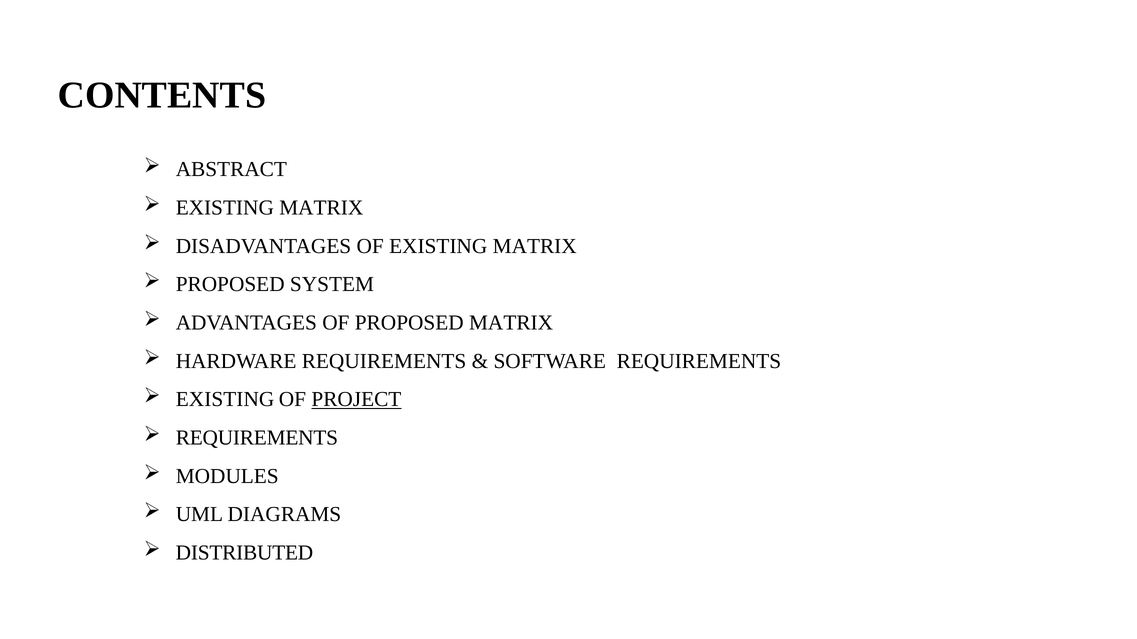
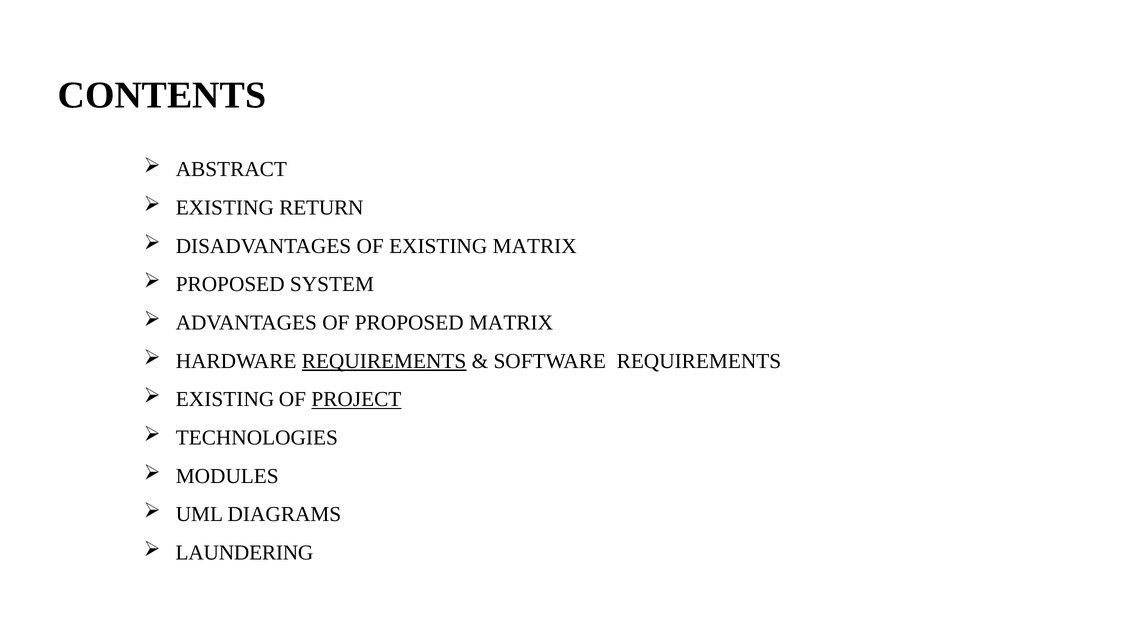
MATRIX at (321, 208): MATRIX -> RETURN
REQUIREMENTS at (384, 361) underline: none -> present
REQUIREMENTS at (257, 438): REQUIREMENTS -> TECHNOLOGIES
DISTRIBUTED: DISTRIBUTED -> LAUNDERING
